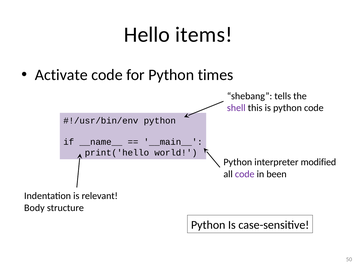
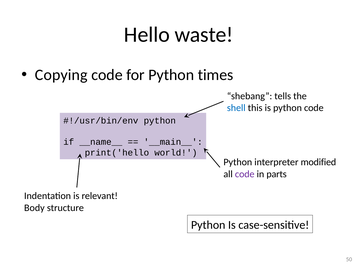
items: items -> waste
Activate: Activate -> Copying
shell colour: purple -> blue
been: been -> parts
